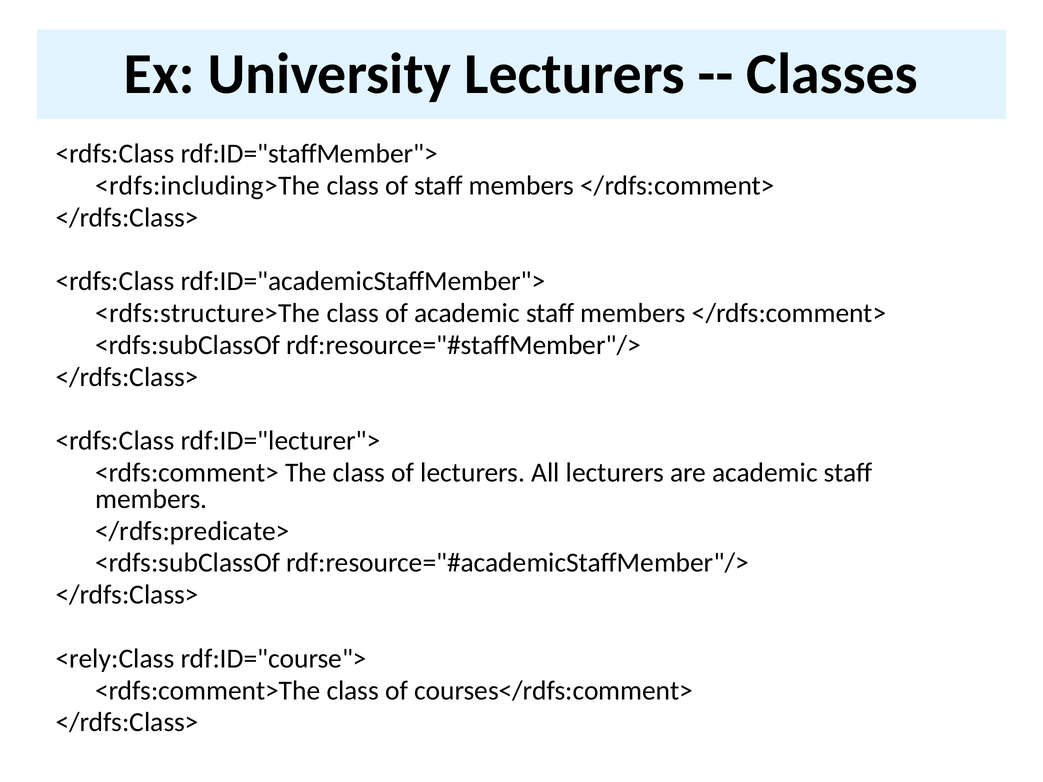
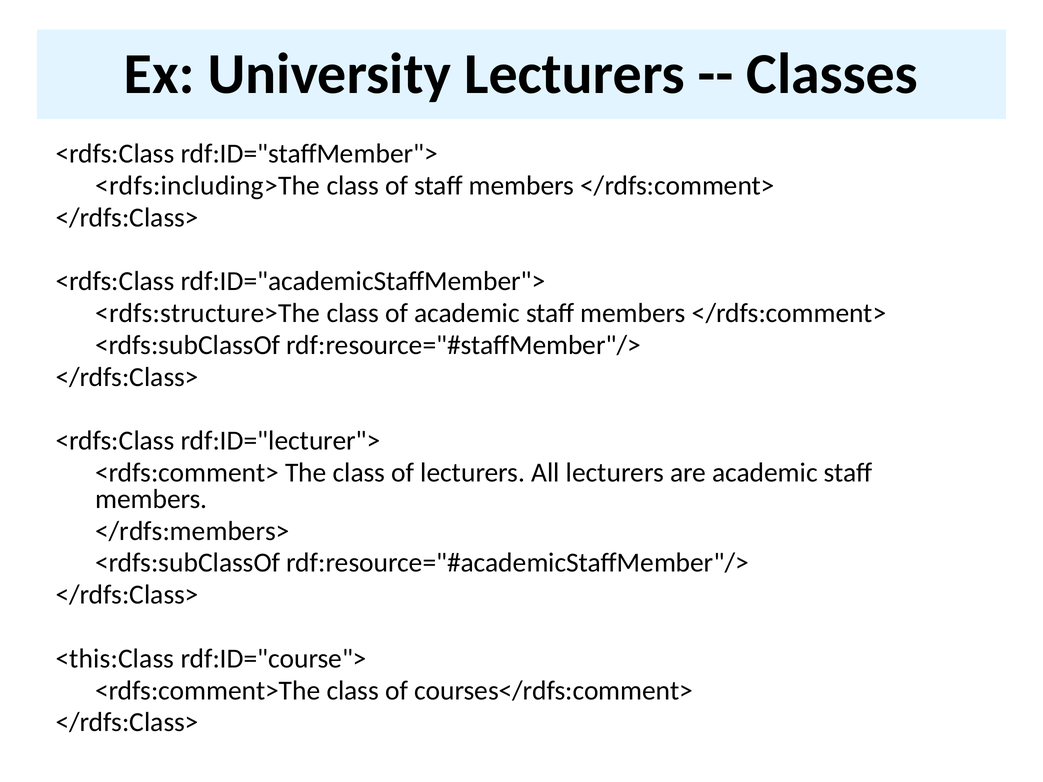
</rdfs:predicate>: </rdfs:predicate> -> </rdfs:members>
<rely:Class: <rely:Class -> <this:Class
